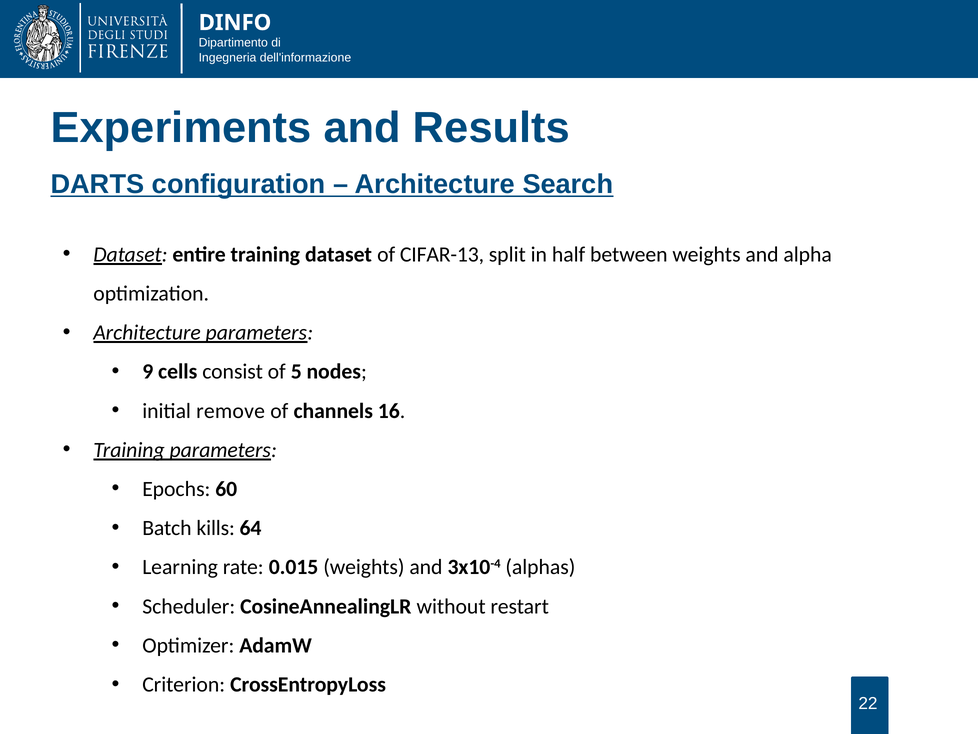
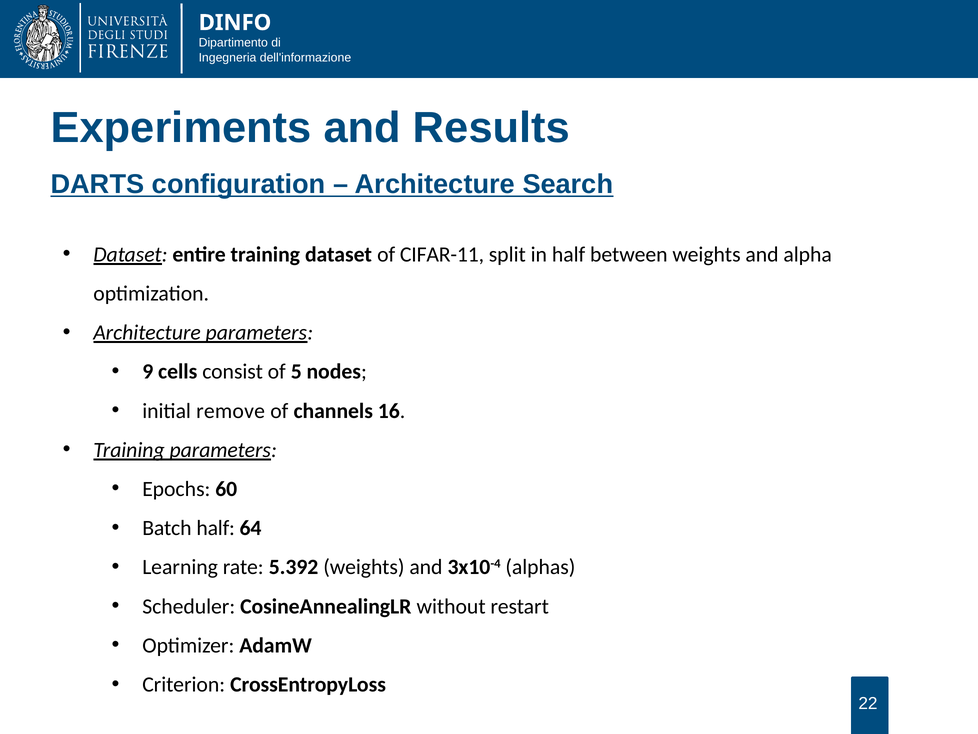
CIFAR-13: CIFAR-13 -> CIFAR-11
Batch kills: kills -> half
0.015: 0.015 -> 5.392
